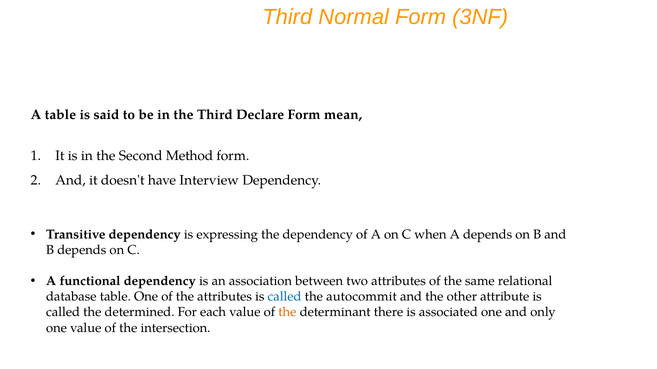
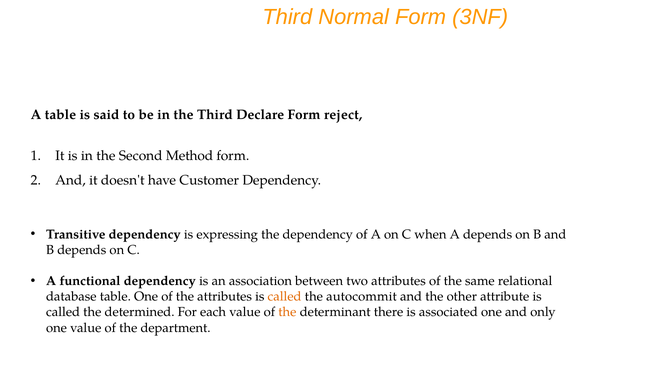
mean: mean -> reject
Interview: Interview -> Customer
called at (285, 297) colour: blue -> orange
intersection: intersection -> department
